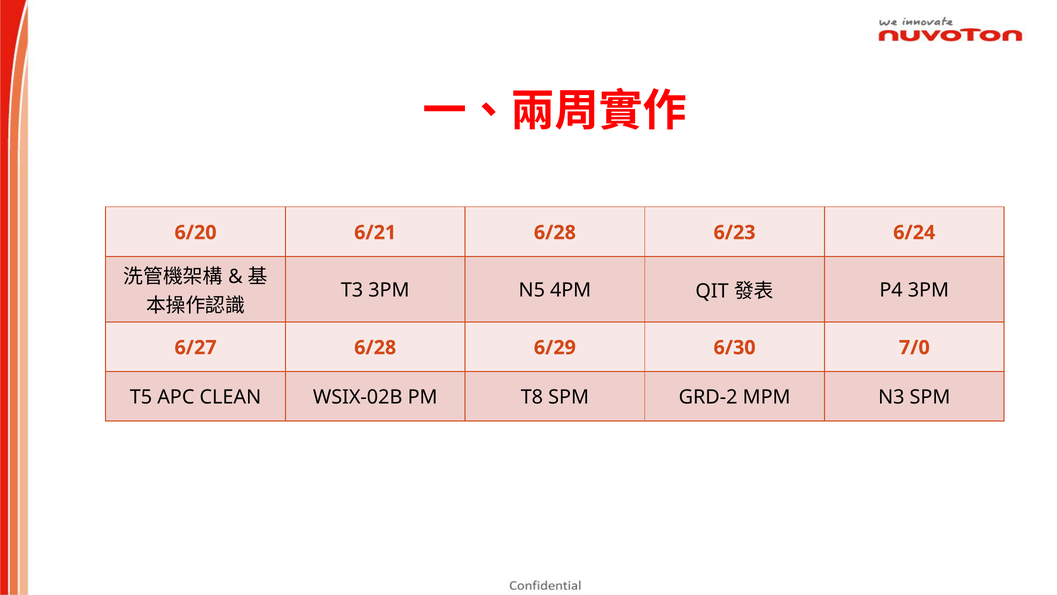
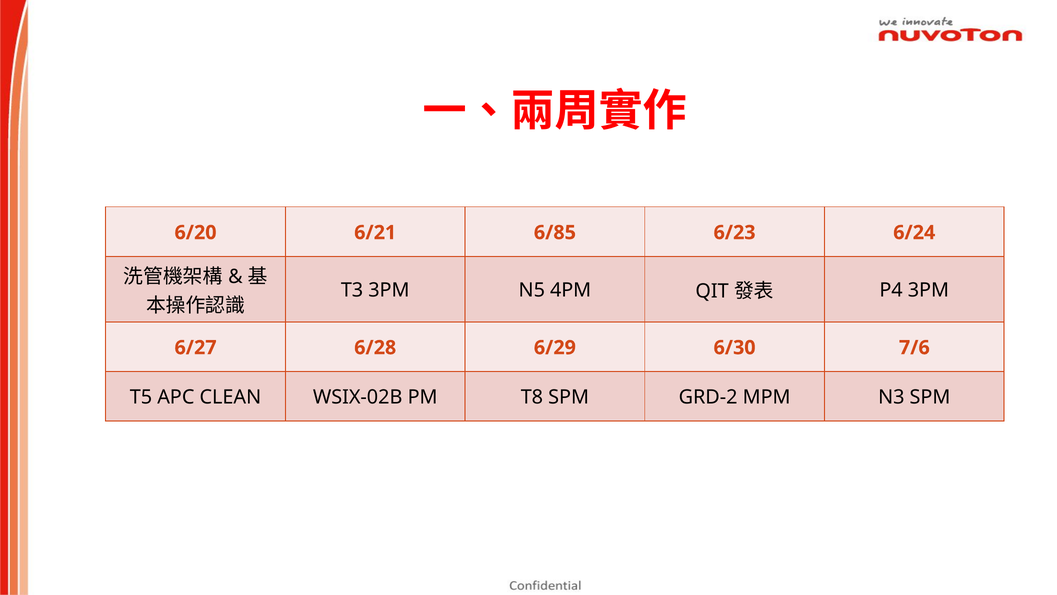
6/21 6/28: 6/28 -> 6/85
7/0: 7/0 -> 7/6
